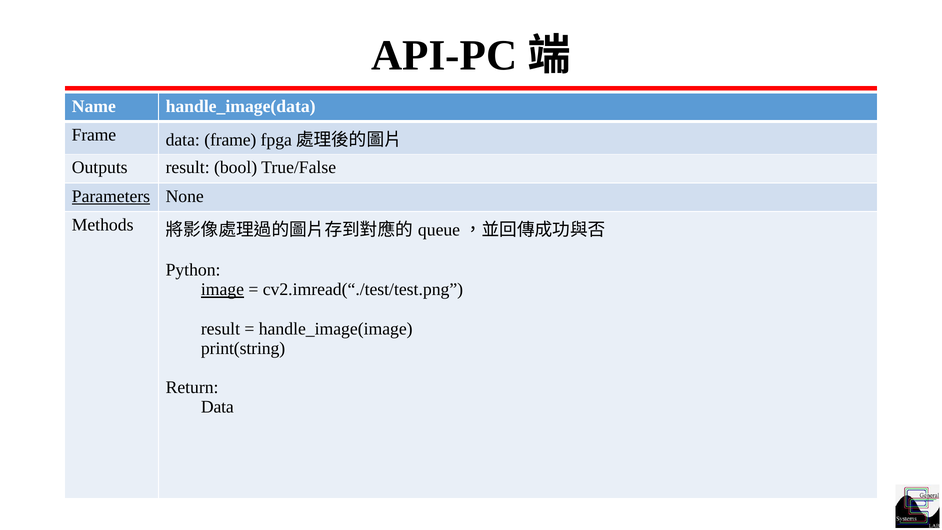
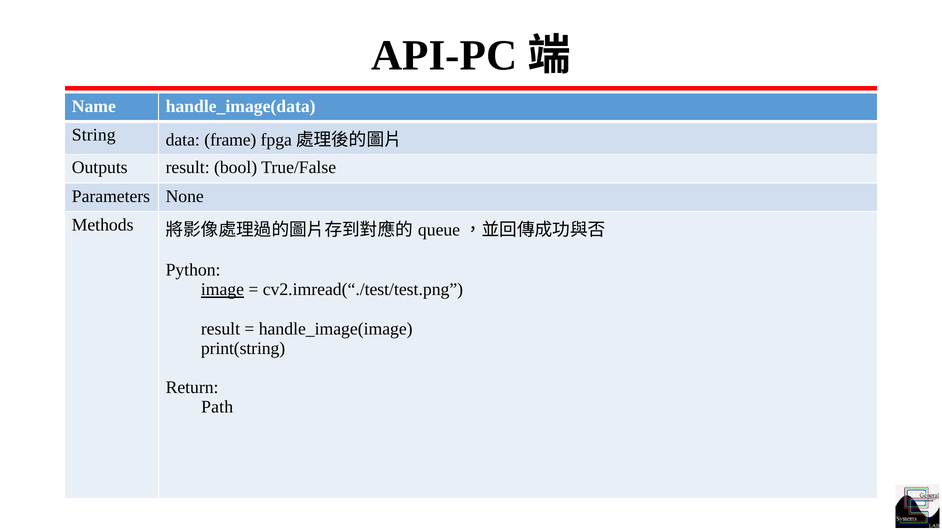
Frame at (94, 135): Frame -> String
Parameters underline: present -> none
Data at (217, 407): Data -> Path
